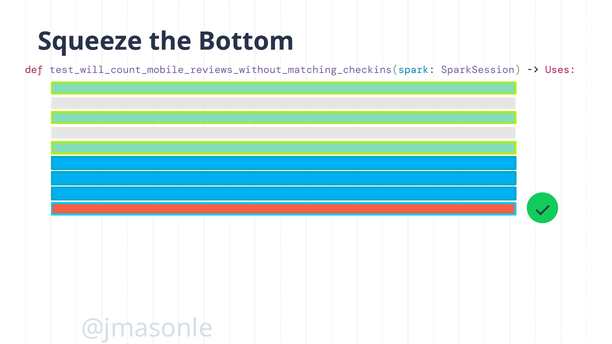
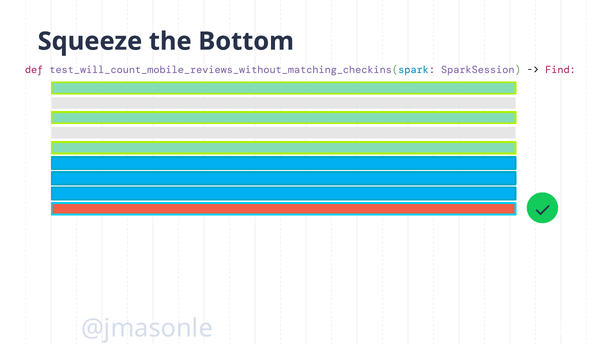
Uses: Uses -> Find
